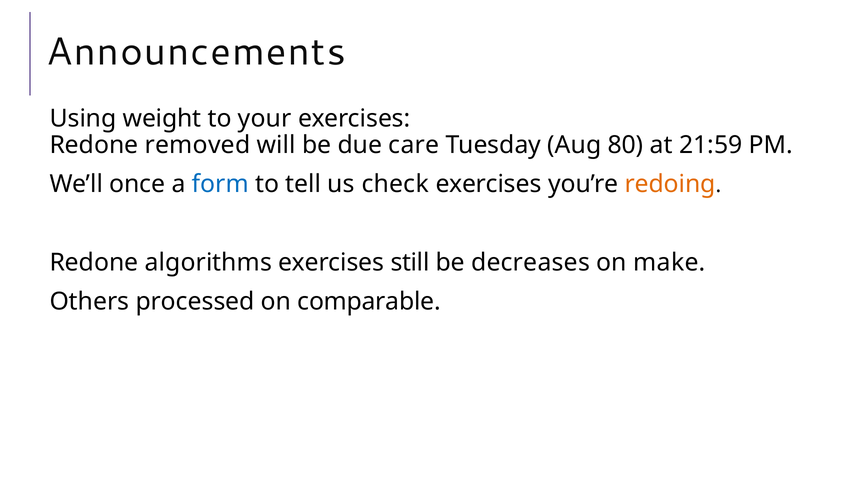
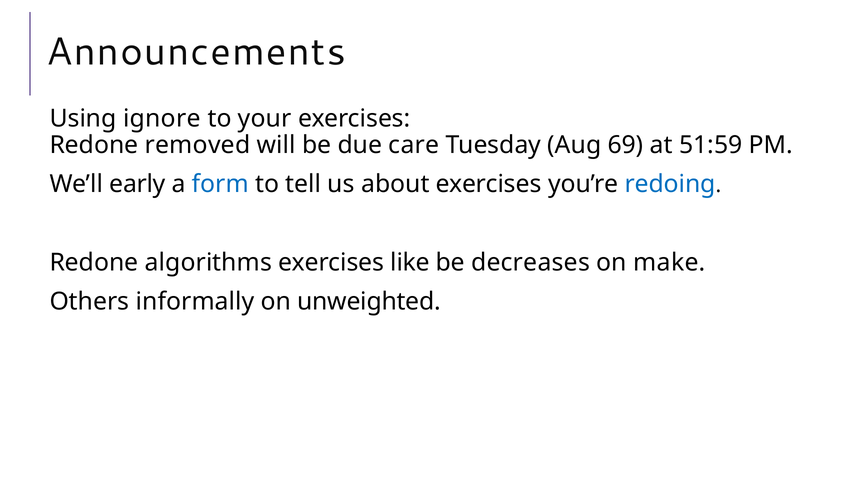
weight: weight -> ignore
80: 80 -> 69
21:59: 21:59 -> 51:59
once: once -> early
check: check -> about
redoing colour: orange -> blue
still: still -> like
processed: processed -> informally
comparable: comparable -> unweighted
